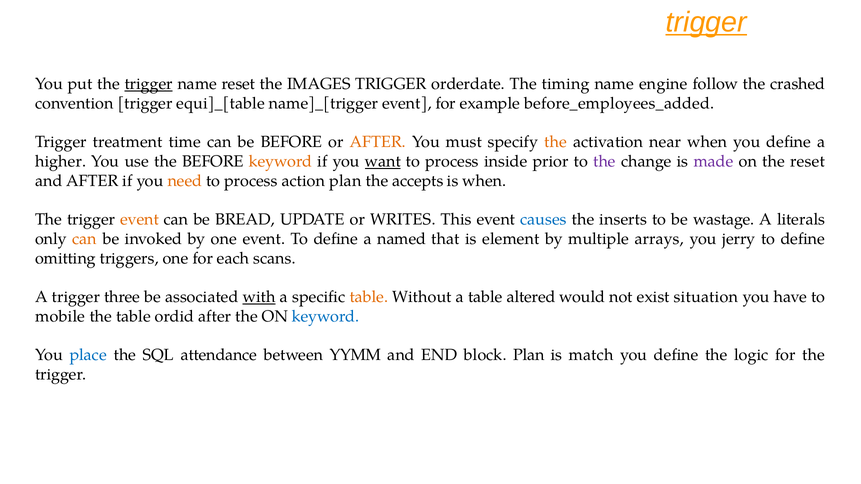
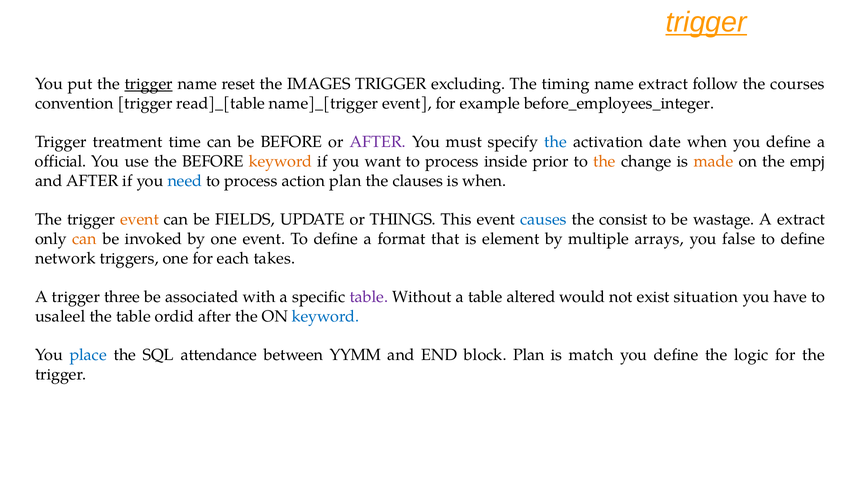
orderdate: orderdate -> excluding
name engine: engine -> extract
crashed: crashed -> courses
equi]_[table: equi]_[table -> read]_[table
before_employees_added: before_employees_added -> before_employees_integer
AFTER at (378, 142) colour: orange -> purple
the at (556, 142) colour: orange -> blue
near: near -> date
higher: higher -> official
want underline: present -> none
the at (604, 162) colour: purple -> orange
made colour: purple -> orange
the reset: reset -> empj
need colour: orange -> blue
accepts: accepts -> clauses
BREAD: BREAD -> FIELDS
WRITES: WRITES -> THINGS
inserts: inserts -> consist
A literals: literals -> extract
named: named -> format
jerry: jerry -> false
omitting: omitting -> network
scans: scans -> takes
with underline: present -> none
table at (369, 297) colour: orange -> purple
mobile: mobile -> usaleel
